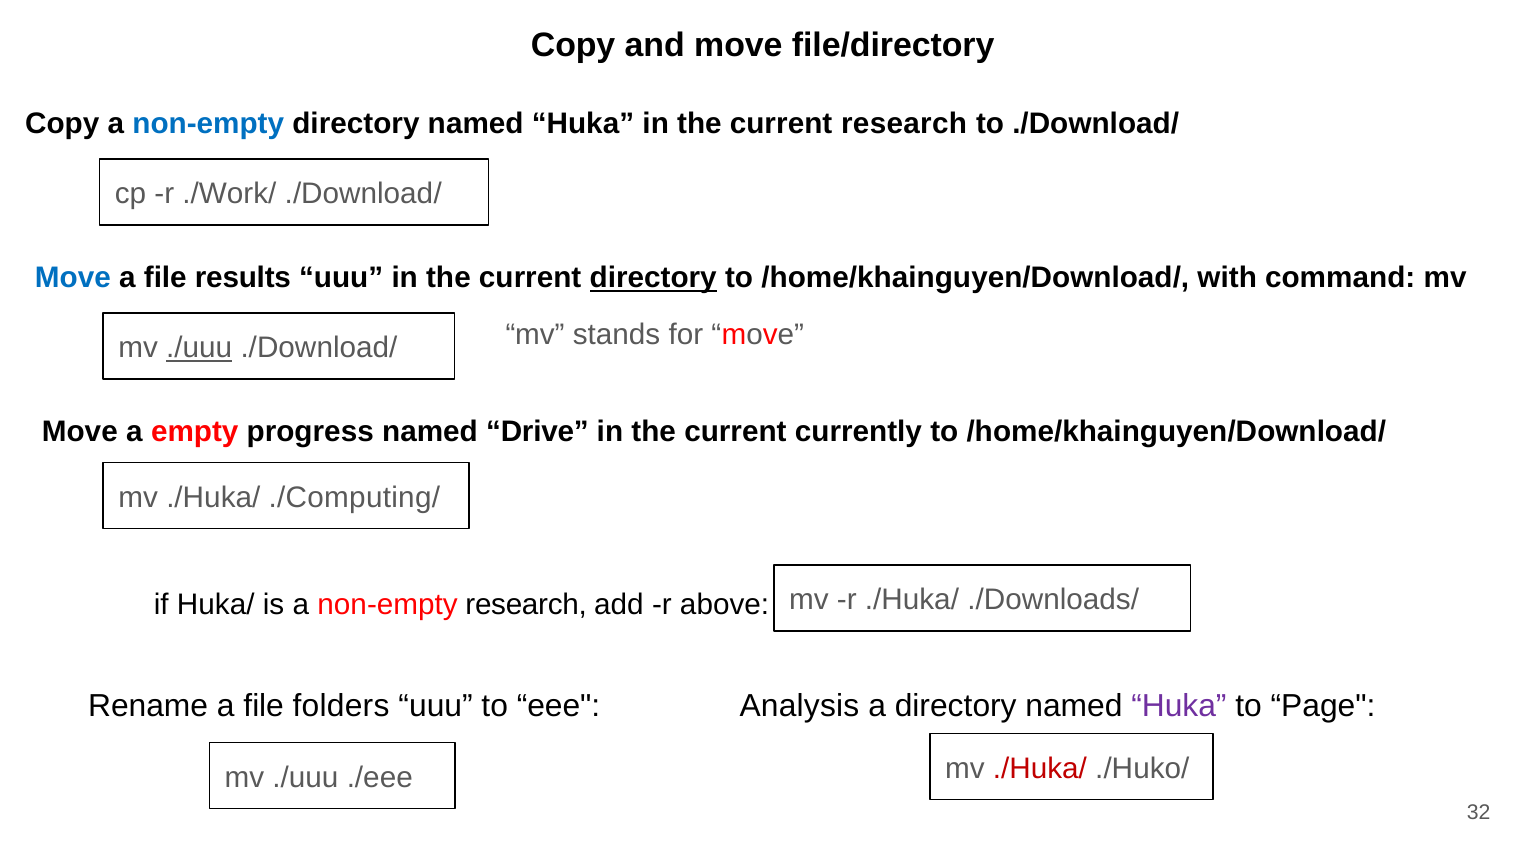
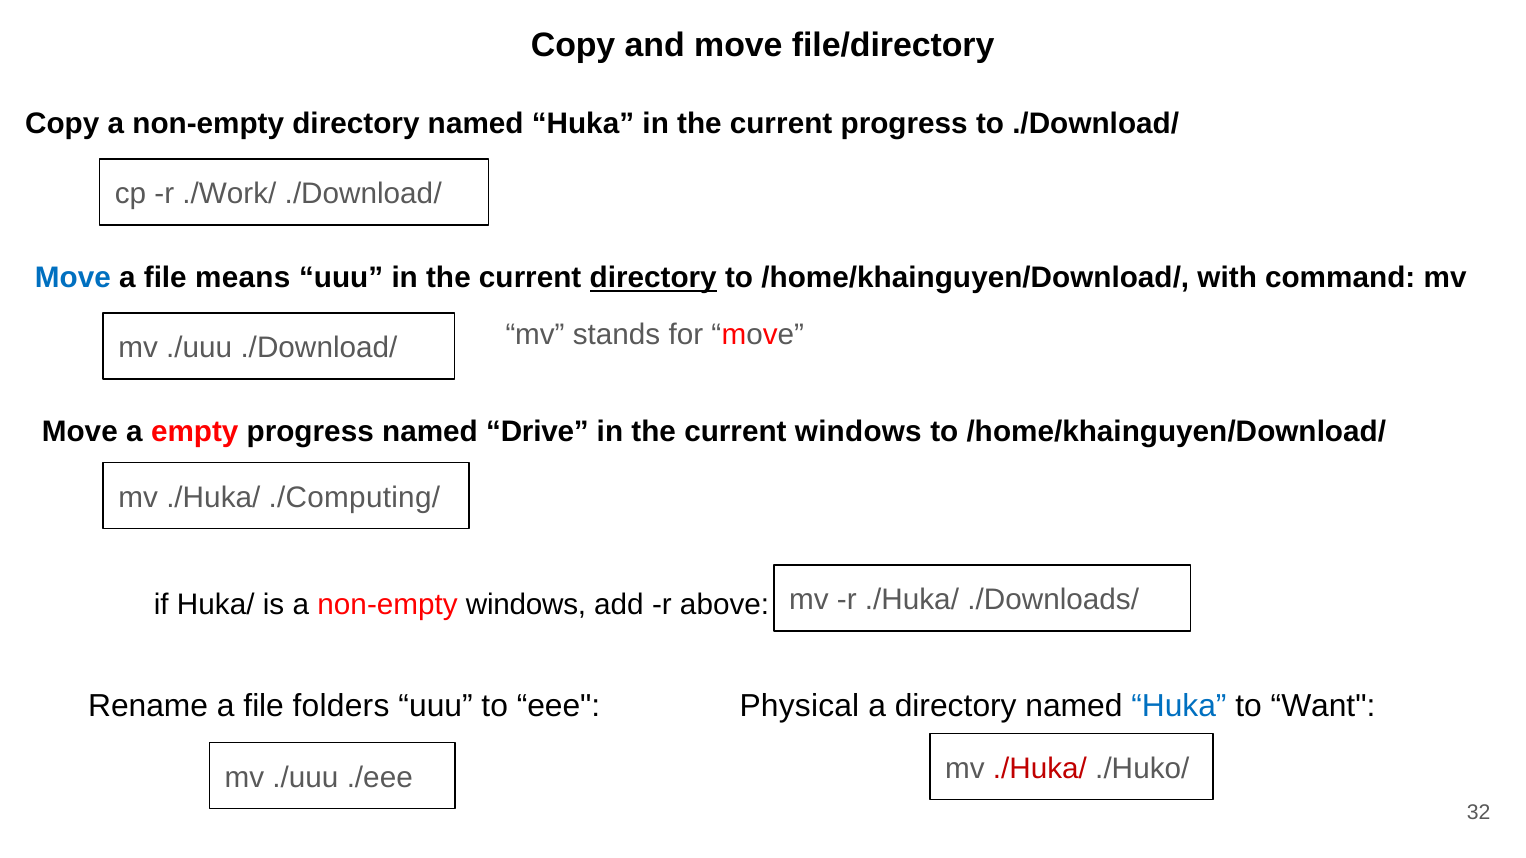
non-empty at (208, 124) colour: blue -> black
current research: research -> progress
results: results -> means
./uuu at (199, 348) underline: present -> none
current currently: currently -> windows
non-empty research: research -> windows
Analysis: Analysis -> Physical
Huka at (1179, 706) colour: purple -> blue
Page: Page -> Want
